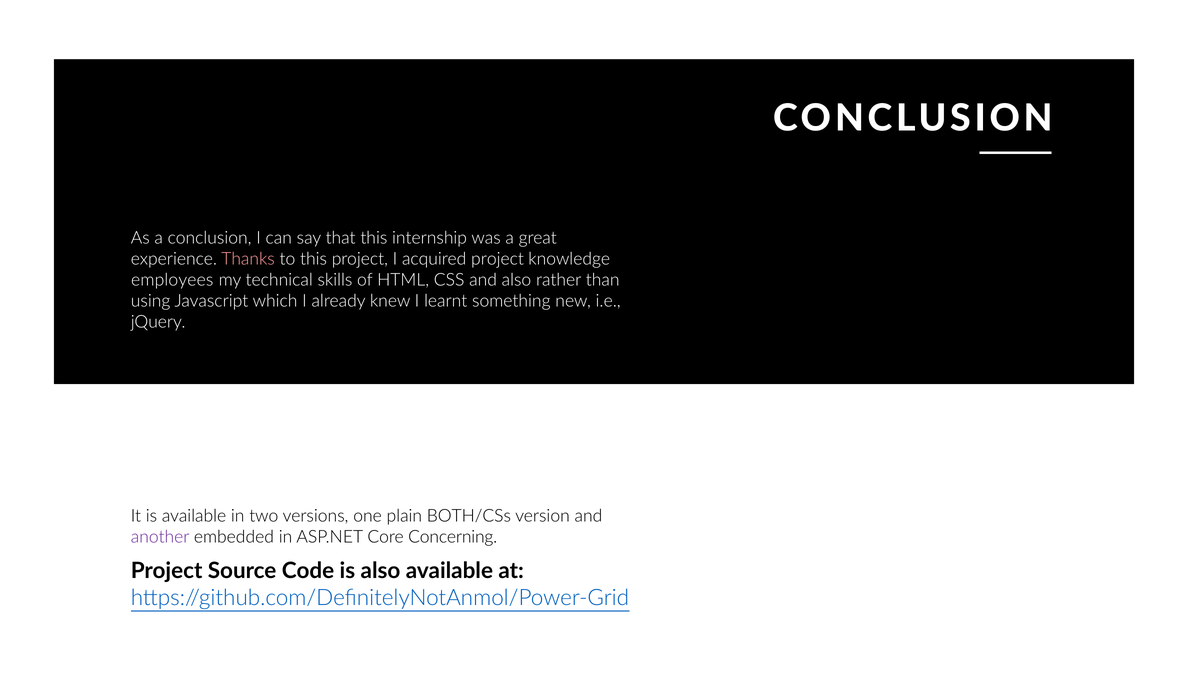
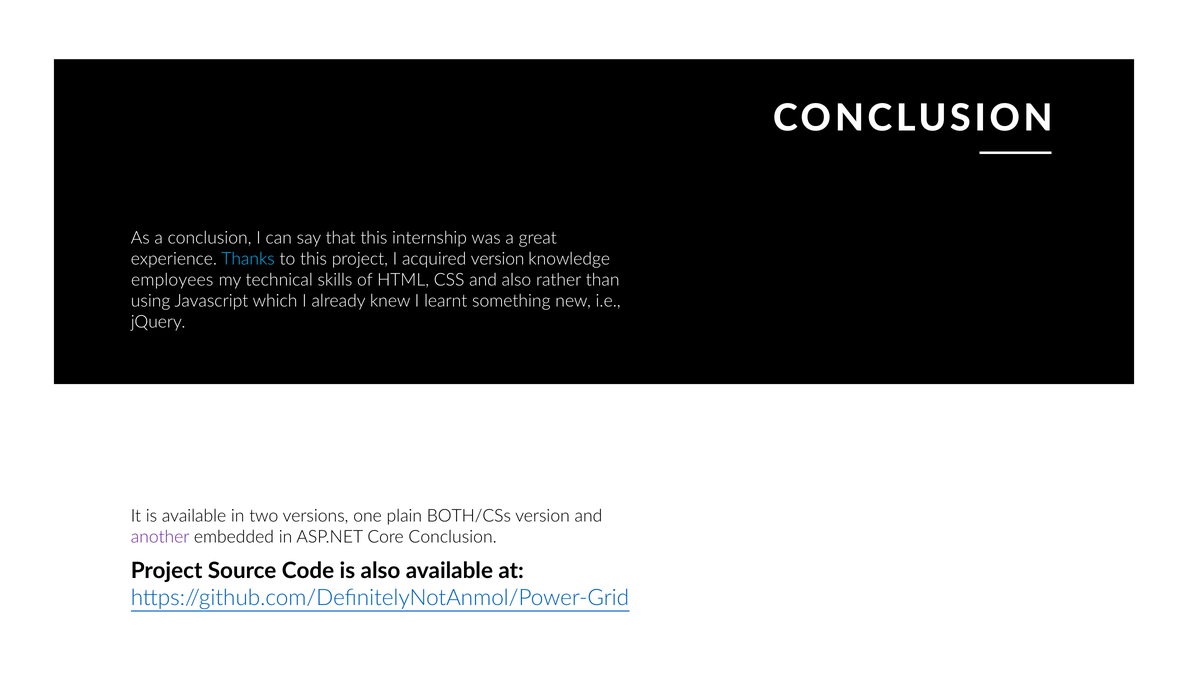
Thanks colour: pink -> light blue
acquired project: project -> version
Core Concerning: Concerning -> Conclusion
